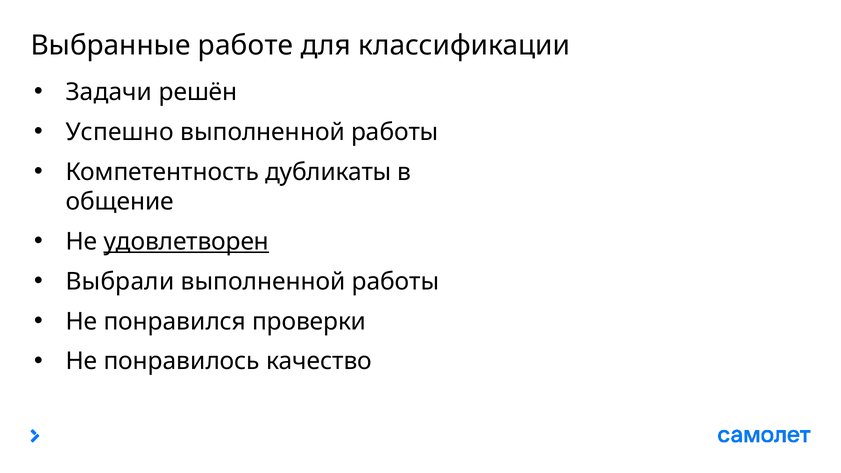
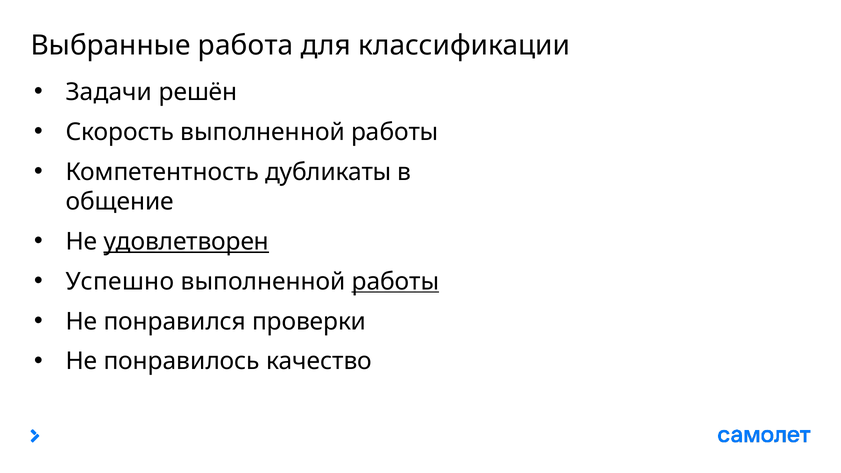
работе: работе -> работа
Успешно: Успешно -> Скорость
Выбрали: Выбрали -> Успешно
работы at (395, 281) underline: none -> present
